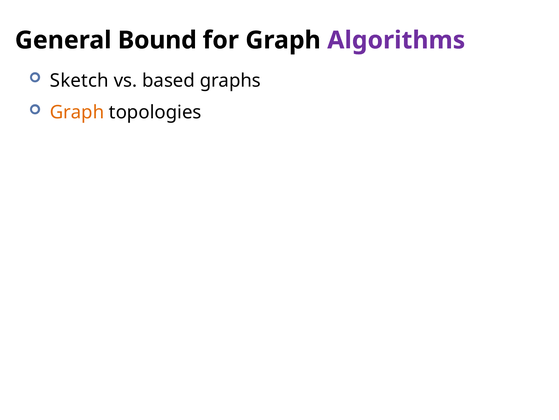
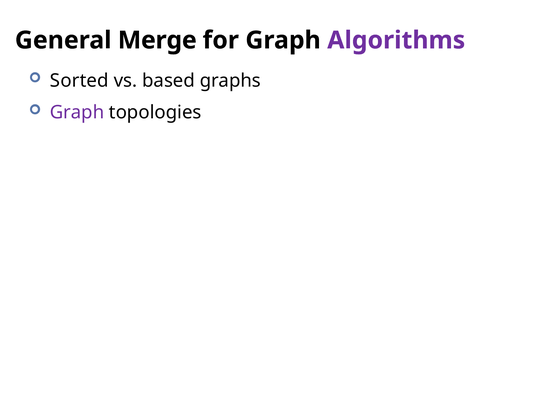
Bound: Bound -> Merge
Sketch: Sketch -> Sorted
Graph at (77, 112) colour: orange -> purple
